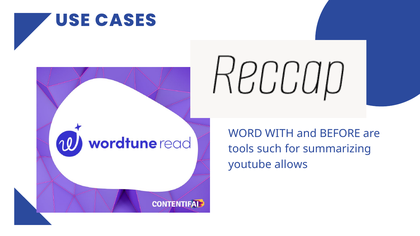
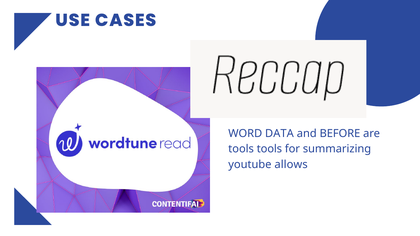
WITH: WITH -> DATA
tools such: such -> tools
